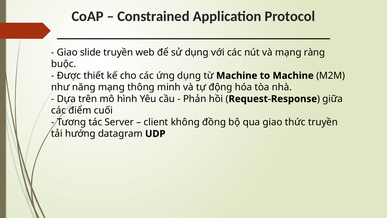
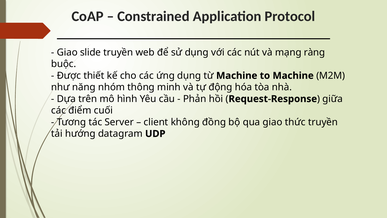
năng mạng: mạng -> nhóm
